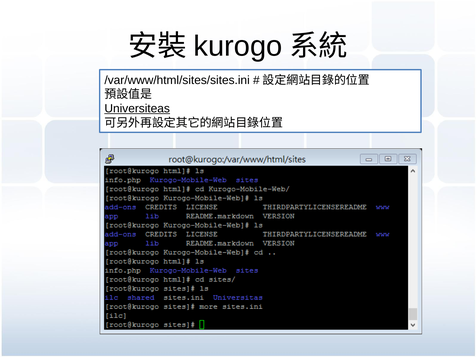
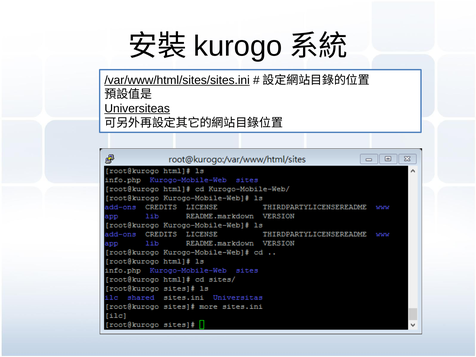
/var/www/html/sites/sites.ini underline: none -> present
